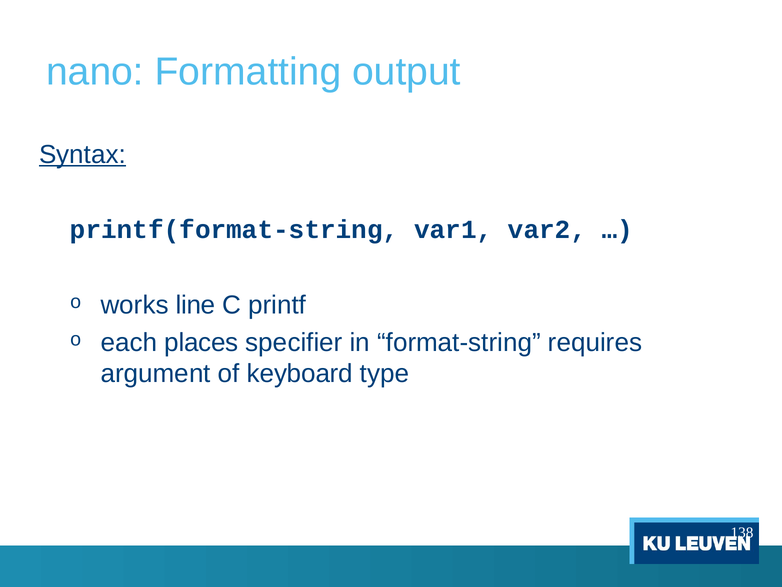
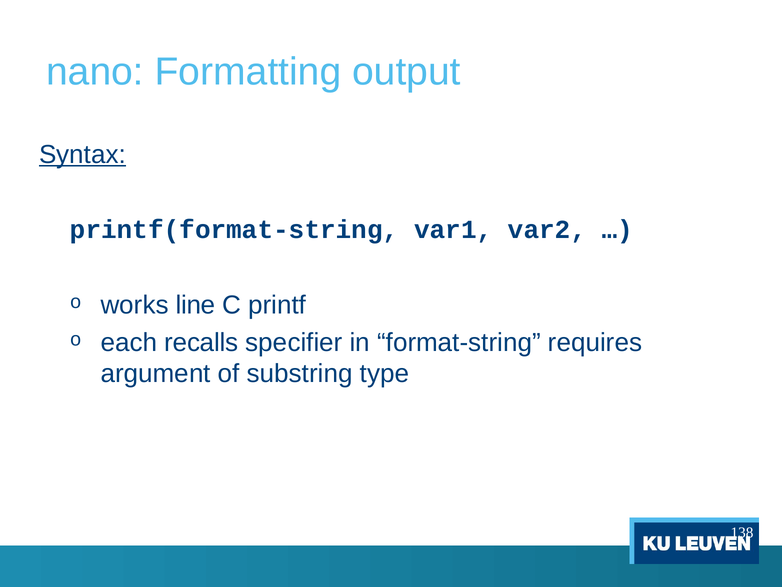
places: places -> recalls
keyboard: keyboard -> substring
